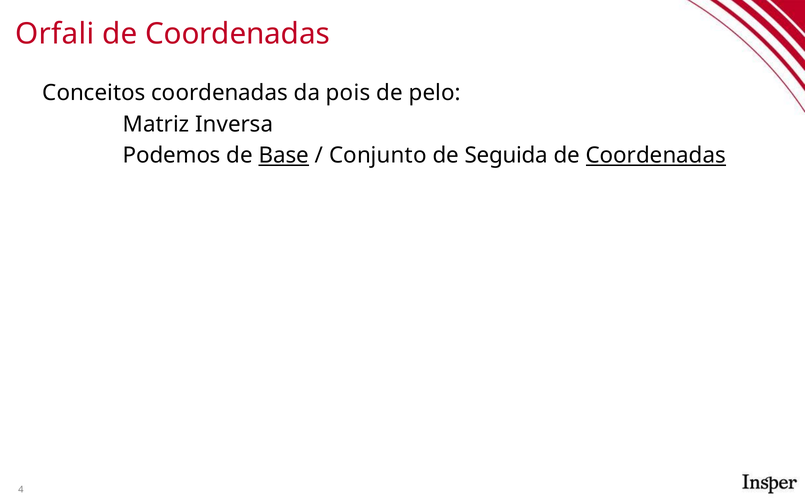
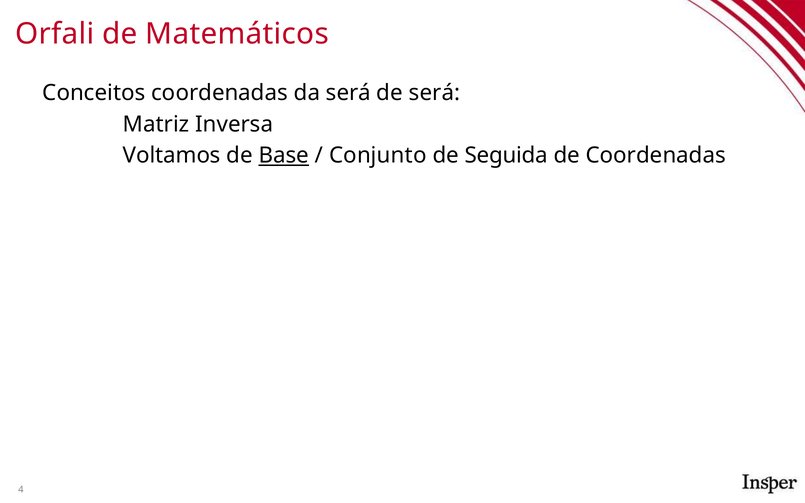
Coordenadas at (237, 34): Coordenadas -> Matemáticos
da pois: pois -> será
de pelo: pelo -> será
Podemos: Podemos -> Voltamos
Coordenadas at (656, 156) underline: present -> none
